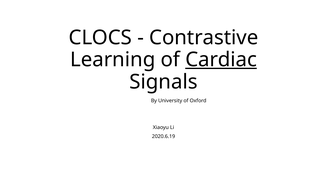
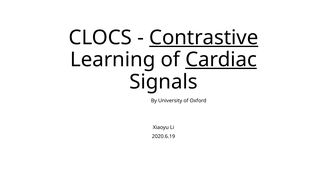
Contrastive underline: none -> present
